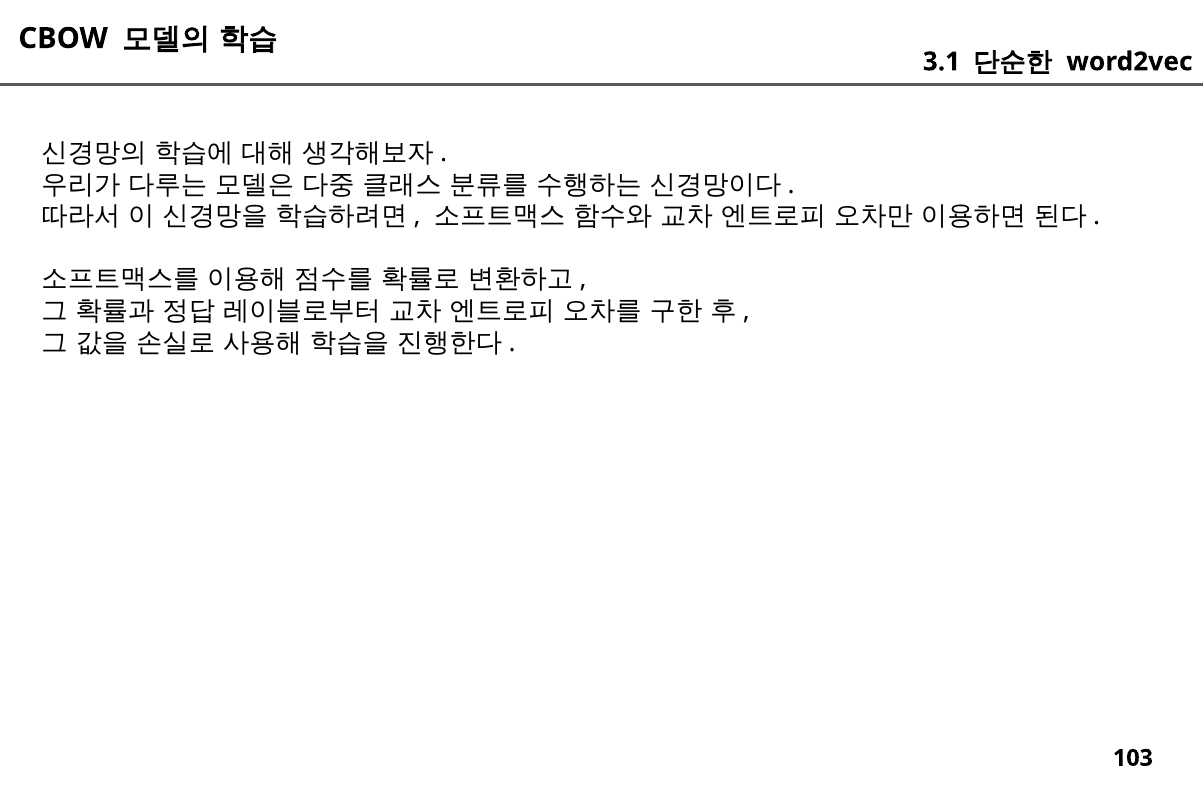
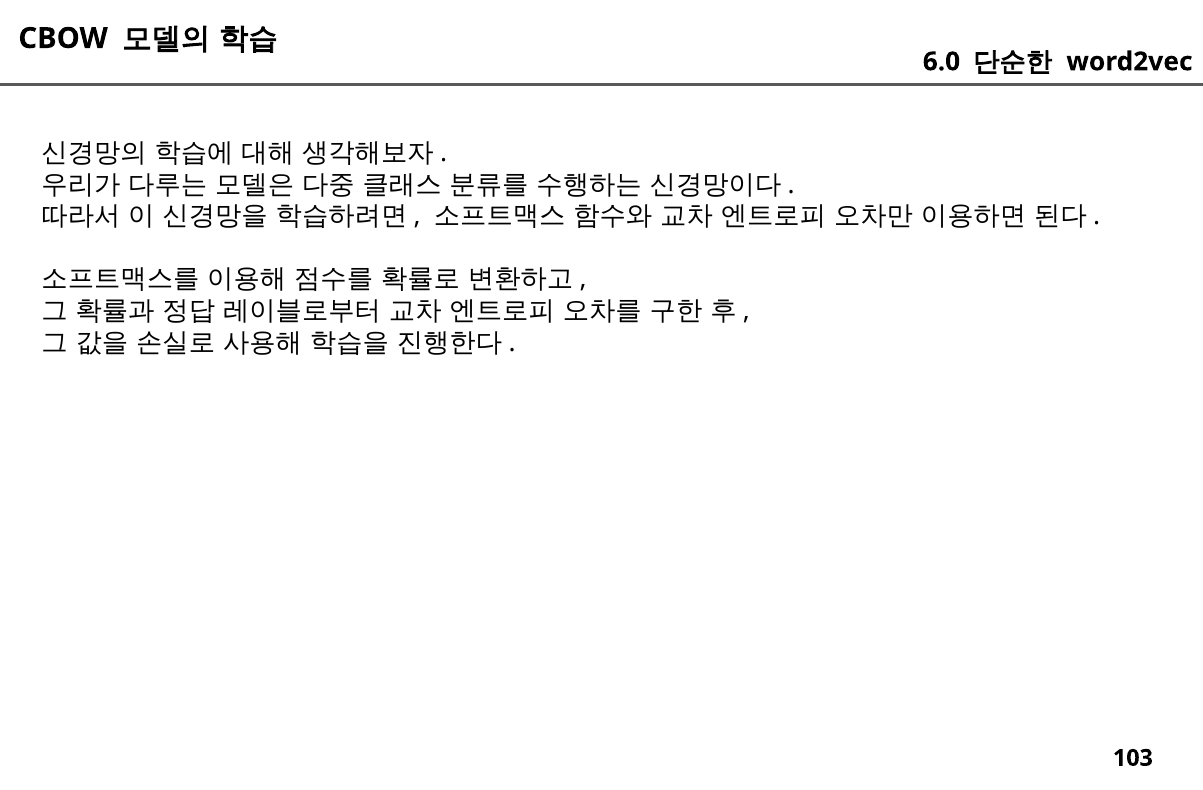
3.1: 3.1 -> 6.0
